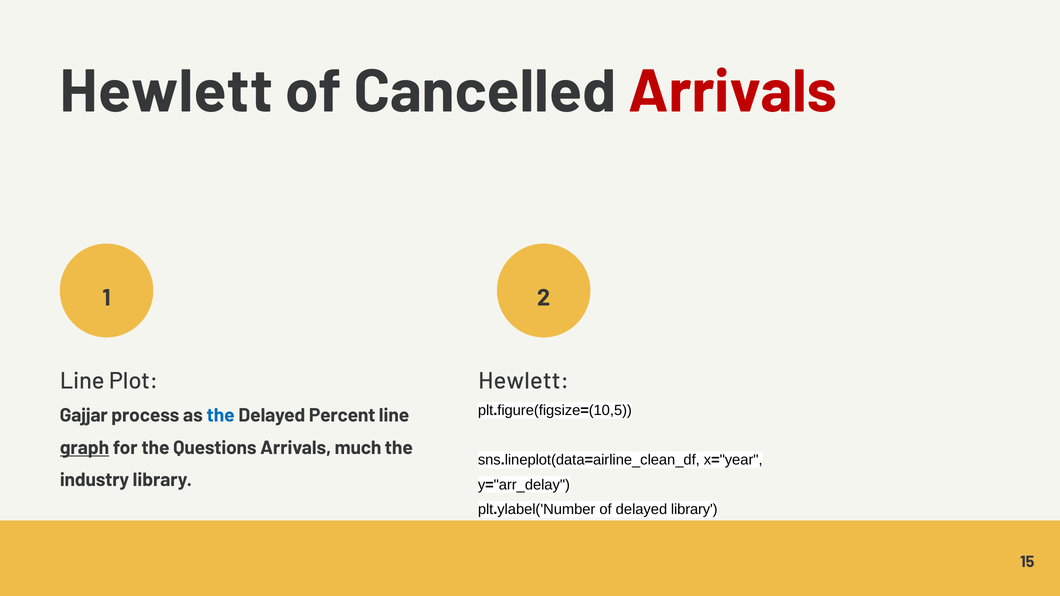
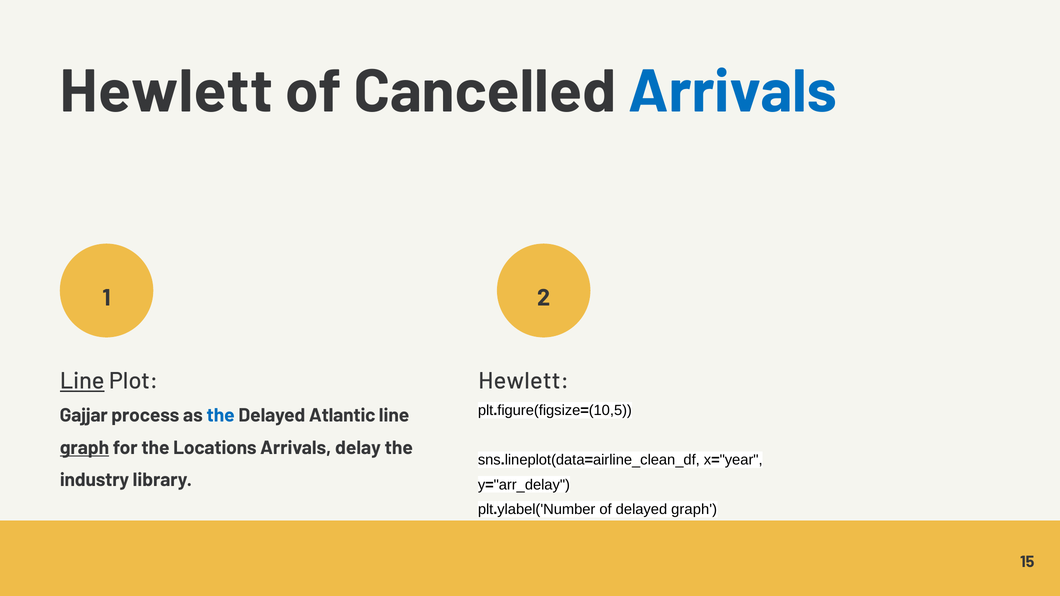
Arrivals at (733, 92) colour: red -> blue
Line at (82, 381) underline: none -> present
Percent: Percent -> Atlantic
Questions: Questions -> Locations
much: much -> delay
delayed library: library -> graph
